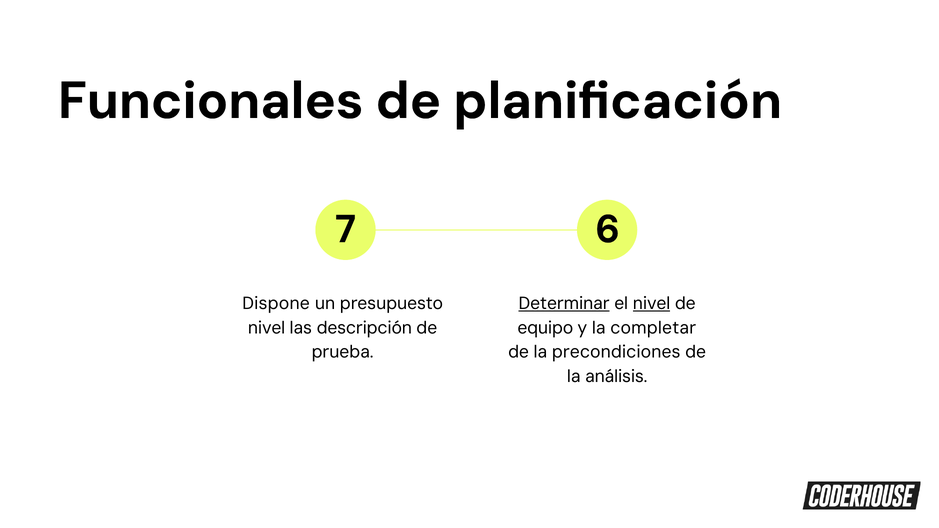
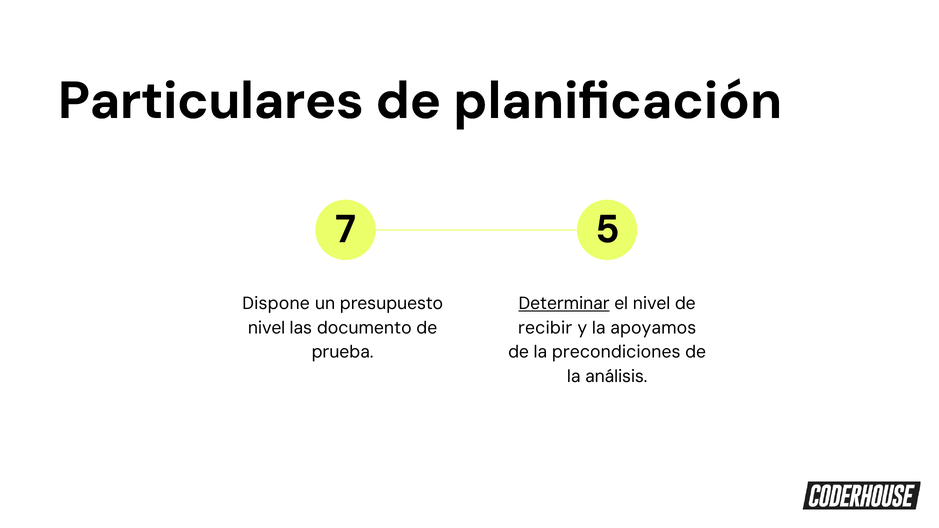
Funcionales: Funcionales -> Particulares
6: 6 -> 5
nivel at (652, 304) underline: present -> none
descripción: descripción -> documento
equipo: equipo -> recibir
completar: completar -> apoyamos
